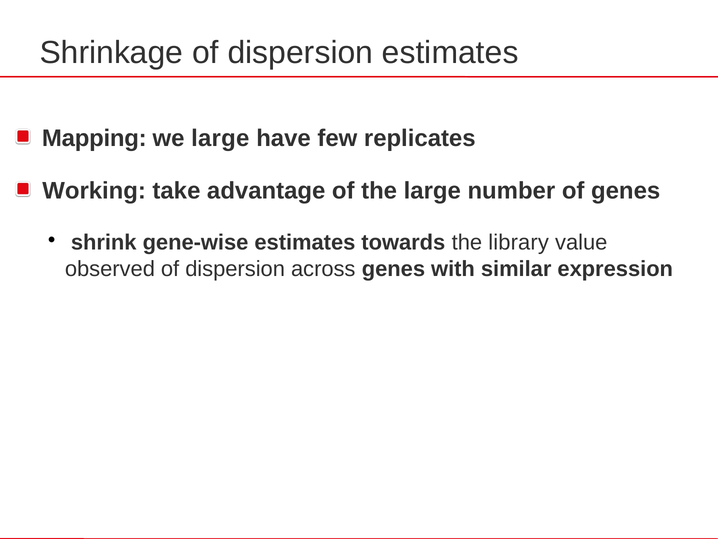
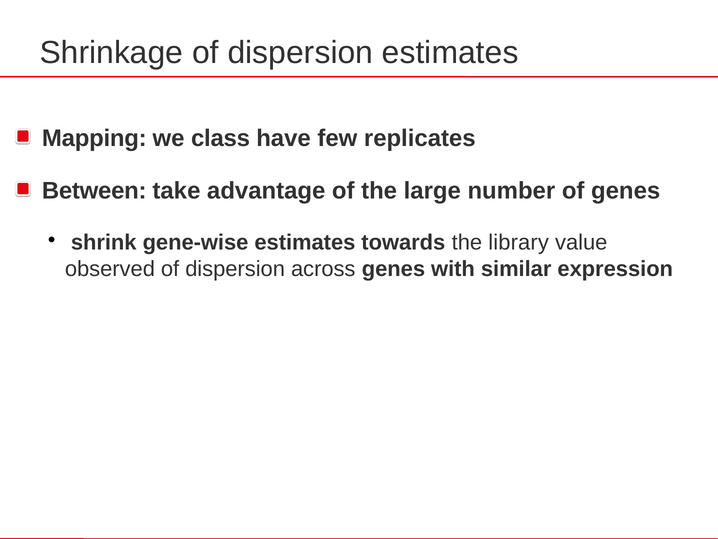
we large: large -> class
Working: Working -> Between
